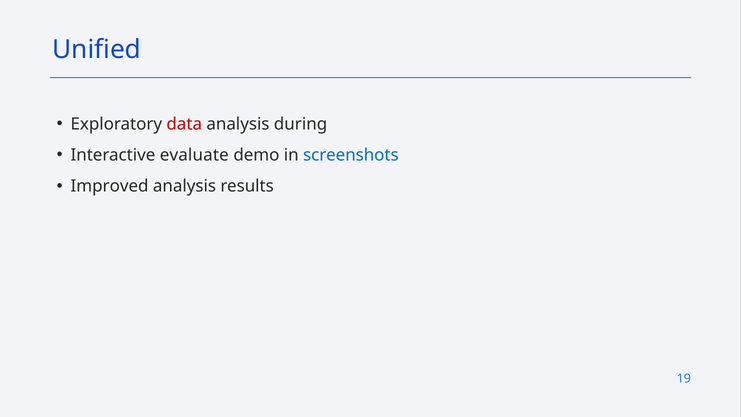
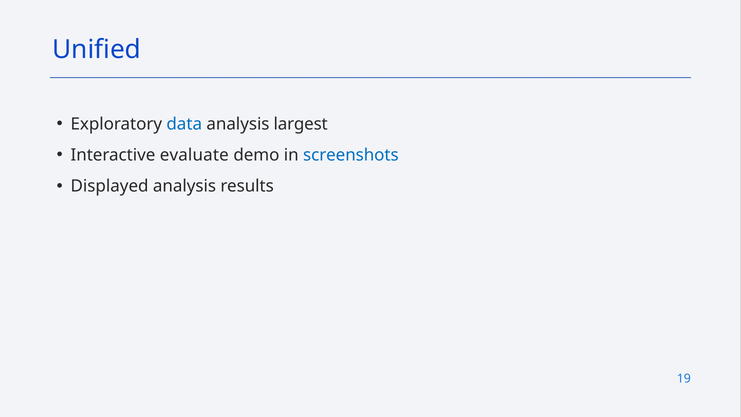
data colour: red -> blue
during: during -> largest
Improved: Improved -> Displayed
